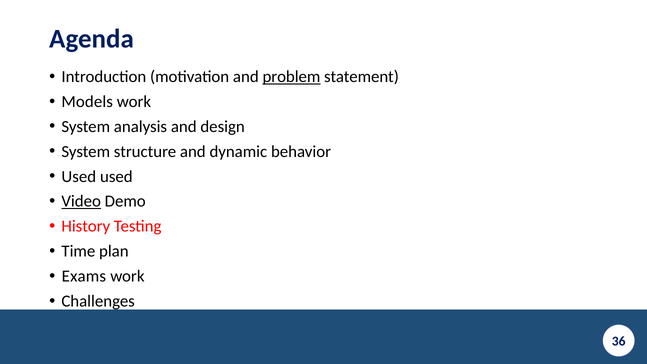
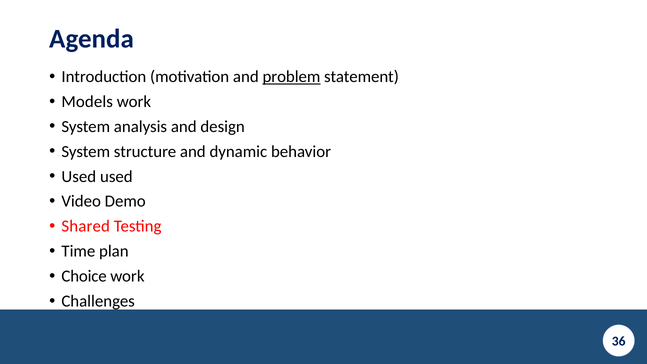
Video underline: present -> none
History: History -> Shared
Exams: Exams -> Choice
